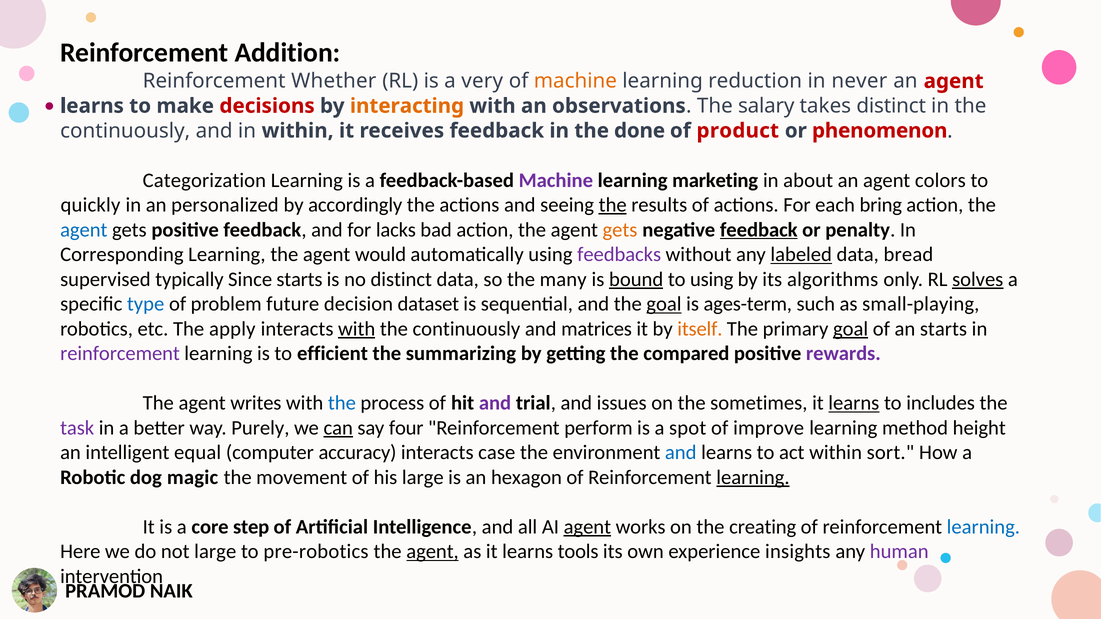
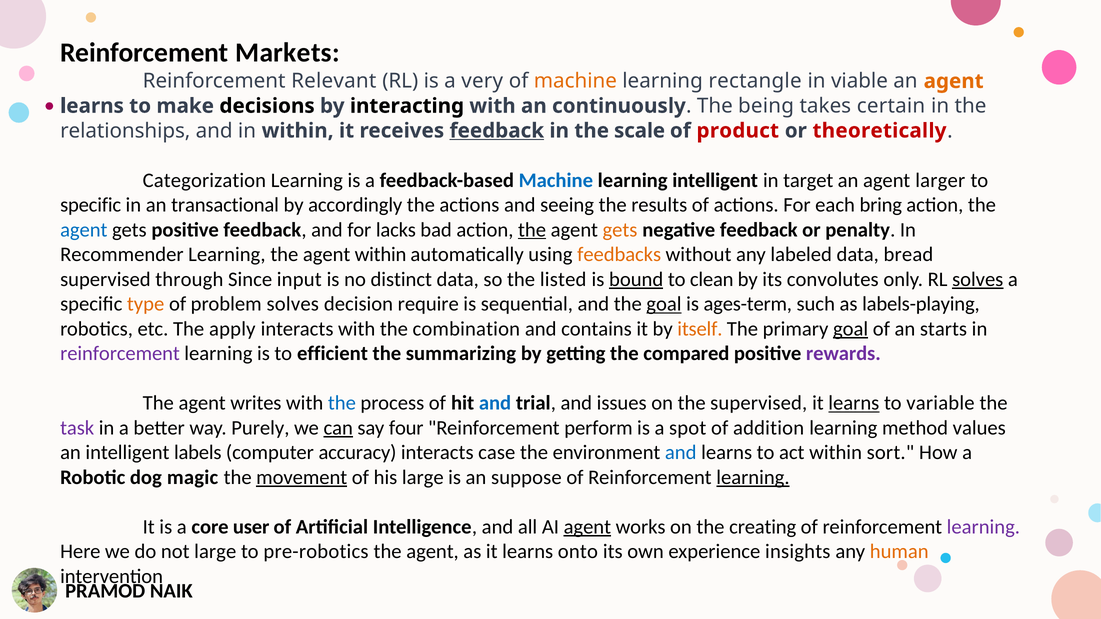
Addition: Addition -> Markets
Whether: Whether -> Relevant
reduction: reduction -> rectangle
never: never -> viable
agent at (954, 81) colour: red -> orange
decisions colour: red -> black
interacting colour: orange -> black
observations: observations -> continuously
salary: salary -> being
takes distinct: distinct -> certain
continuously at (125, 131): continuously -> relationships
feedback at (497, 131) underline: none -> present
done: done -> scale
phenomenon: phenomenon -> theoretically
Machine at (556, 180) colour: purple -> blue
learning marketing: marketing -> intelligent
about: about -> target
colors: colors -> larger
quickly at (90, 205): quickly -> specific
personalized: personalized -> transactional
the at (613, 205) underline: present -> none
the at (532, 230) underline: none -> present
feedback at (759, 230) underline: present -> none
Corresponding: Corresponding -> Recommender
agent would: would -> within
feedbacks colour: purple -> orange
labeled underline: present -> none
typically: typically -> through
Since starts: starts -> input
many: many -> listed
to using: using -> clean
algorithms: algorithms -> convolutes
type colour: blue -> orange
problem future: future -> solves
dataset: dataset -> require
small-playing: small-playing -> labels-playing
with at (357, 329) underline: present -> none
continuously at (466, 329): continuously -> combination
matrices: matrices -> contains
and at (495, 403) colour: purple -> blue
the sometimes: sometimes -> supervised
includes: includes -> variable
improve: improve -> addition
height: height -> values
equal: equal -> labels
movement underline: none -> present
hexagon: hexagon -> suppose
step: step -> user
learning at (983, 527) colour: blue -> purple
agent at (433, 552) underline: present -> none
tools: tools -> onto
human colour: purple -> orange
